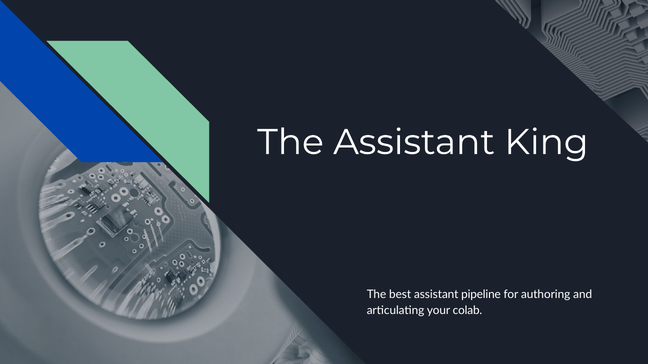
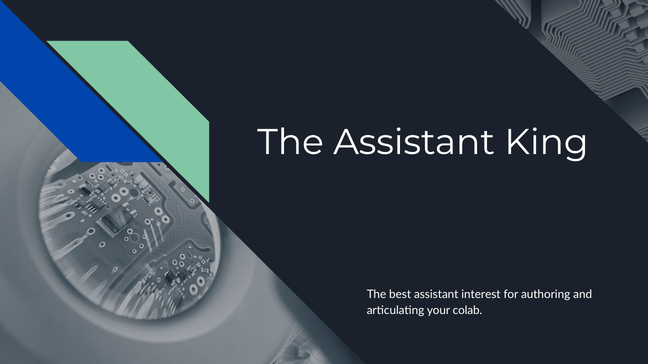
pipeline: pipeline -> interest
